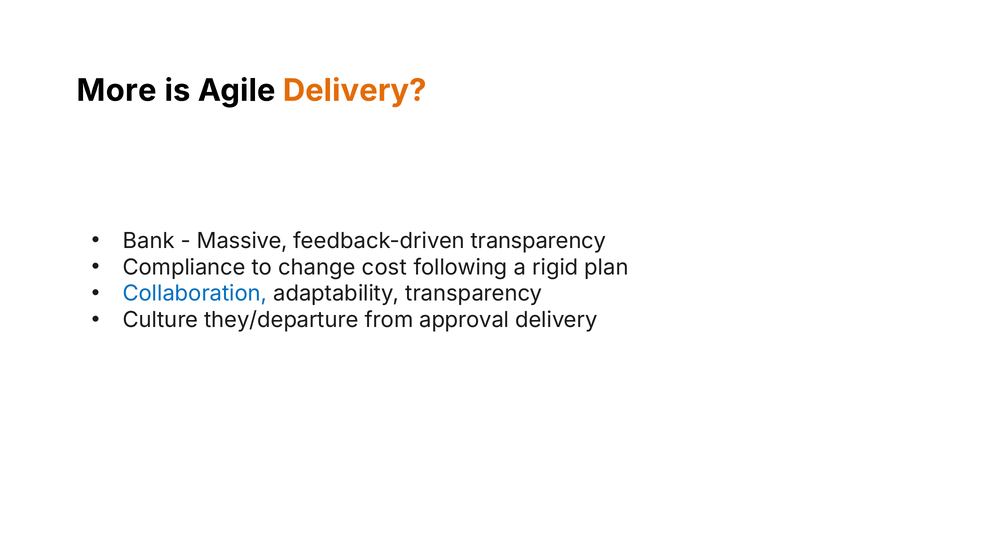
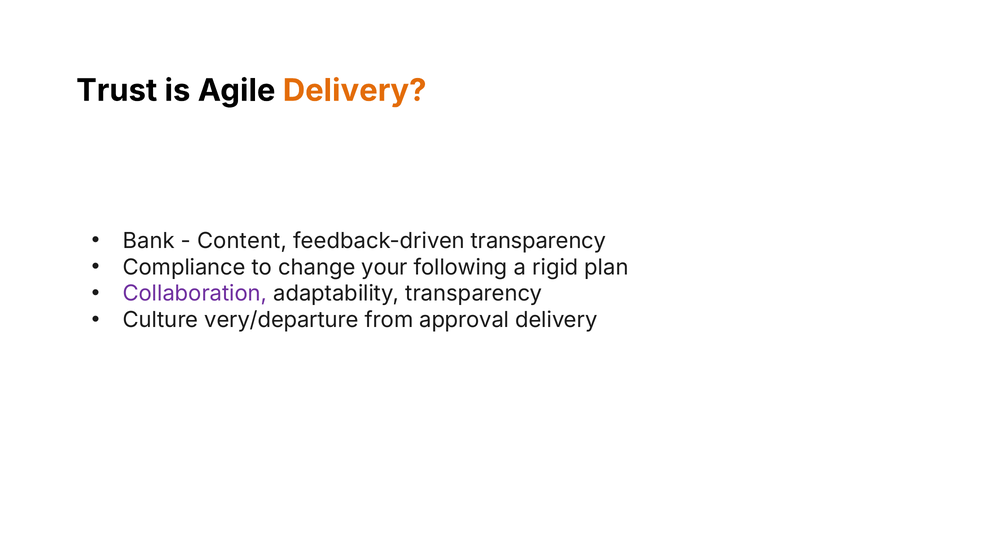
More: More -> Trust
Massive: Massive -> Content
cost: cost -> your
Collaboration colour: blue -> purple
they/departure: they/departure -> very/departure
